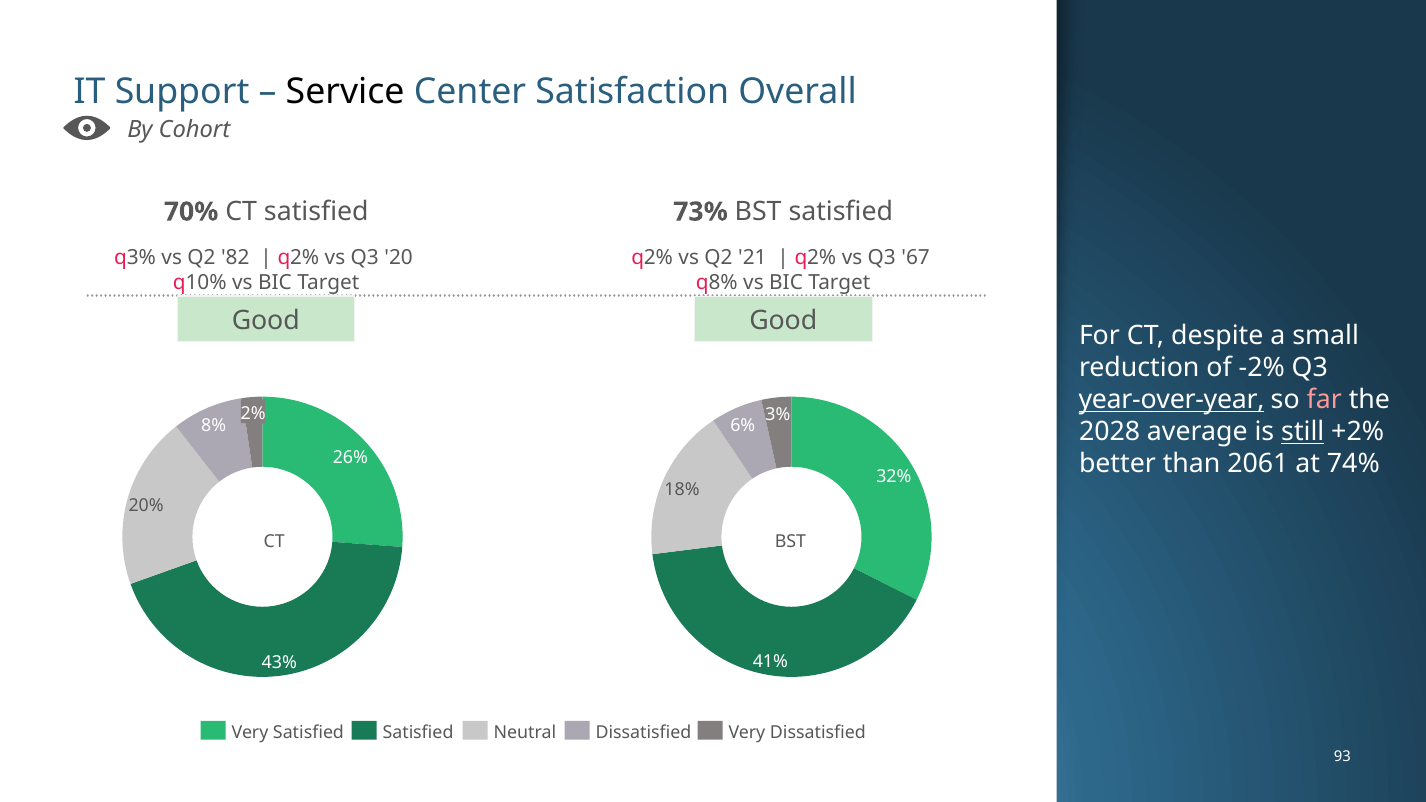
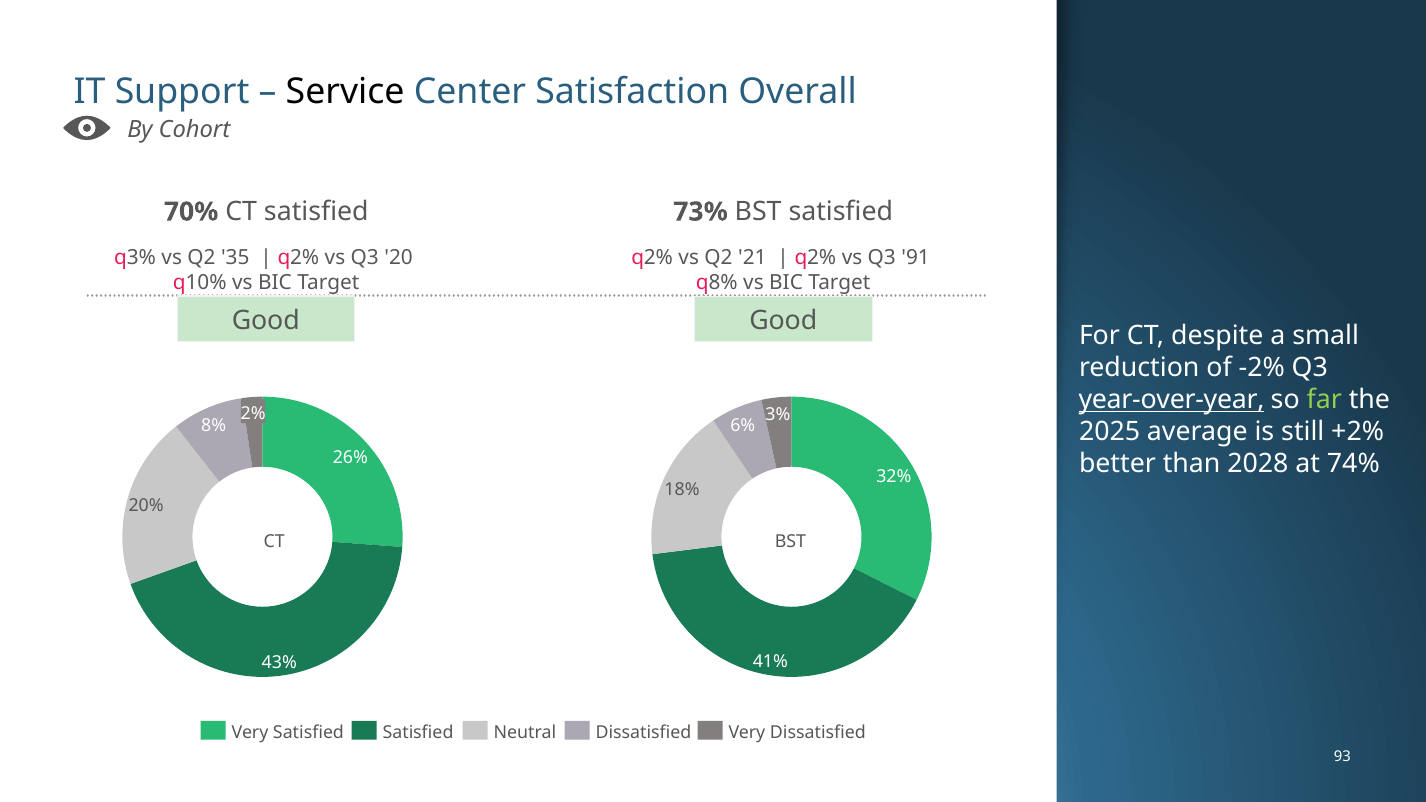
82: 82 -> 35
67: 67 -> 91
far colour: pink -> light green
2028: 2028 -> 2025
still underline: present -> none
2061: 2061 -> 2028
